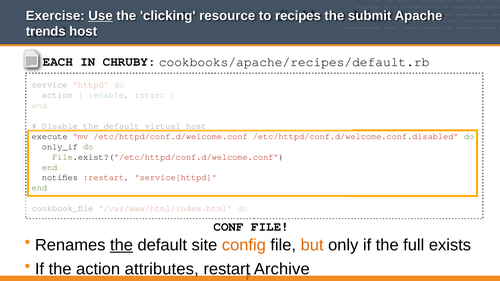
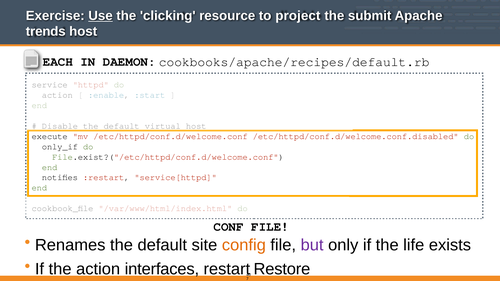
recipes: recipes -> project
CHRUBY: CHRUBY -> DAEMON
the at (122, 245) underline: present -> none
but colour: orange -> purple
full: full -> life
attributes: attributes -> interfaces
Archive: Archive -> Restore
